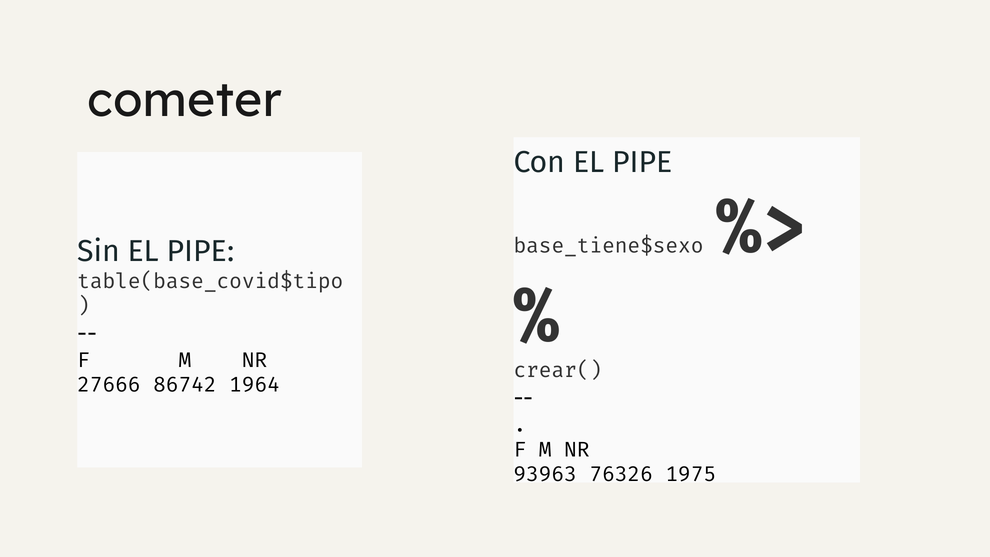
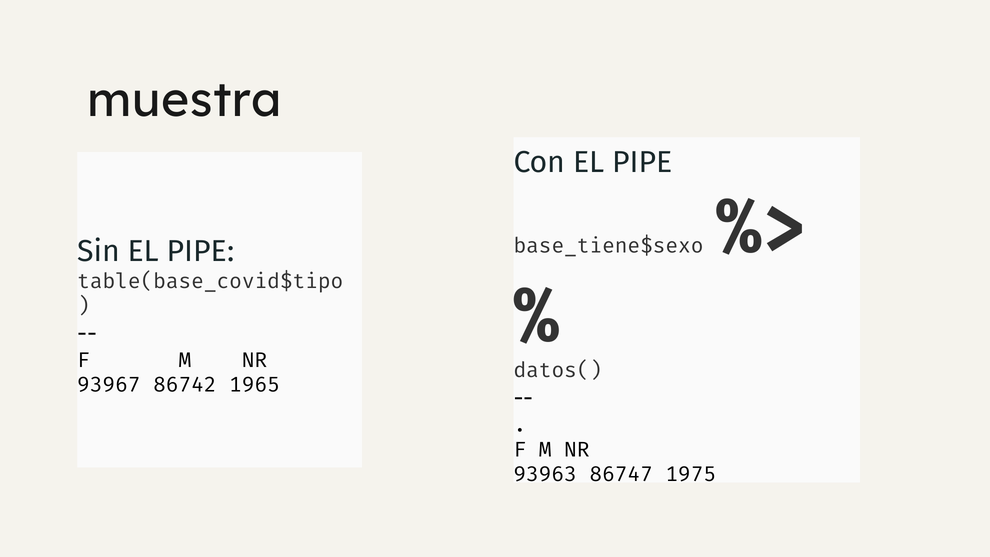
cometer: cometer -> muestra
crear(: crear( -> datos(
27666: 27666 -> 93967
1964: 1964 -> 1965
76326: 76326 -> 86747
